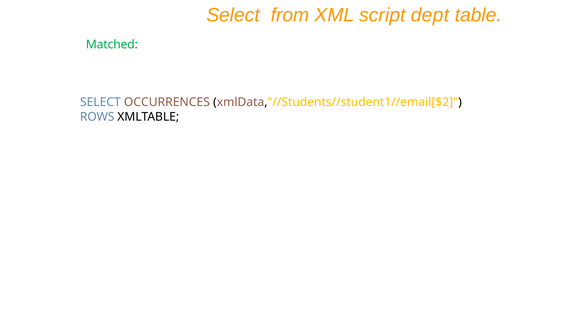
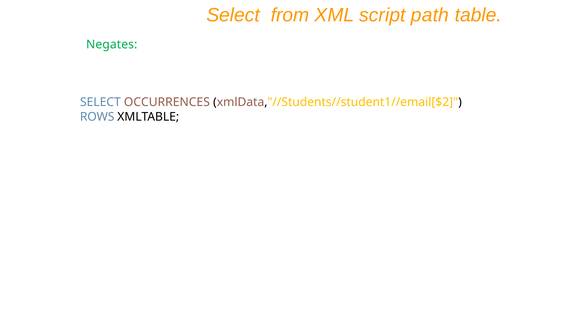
dept: dept -> path
Matched: Matched -> Negates
